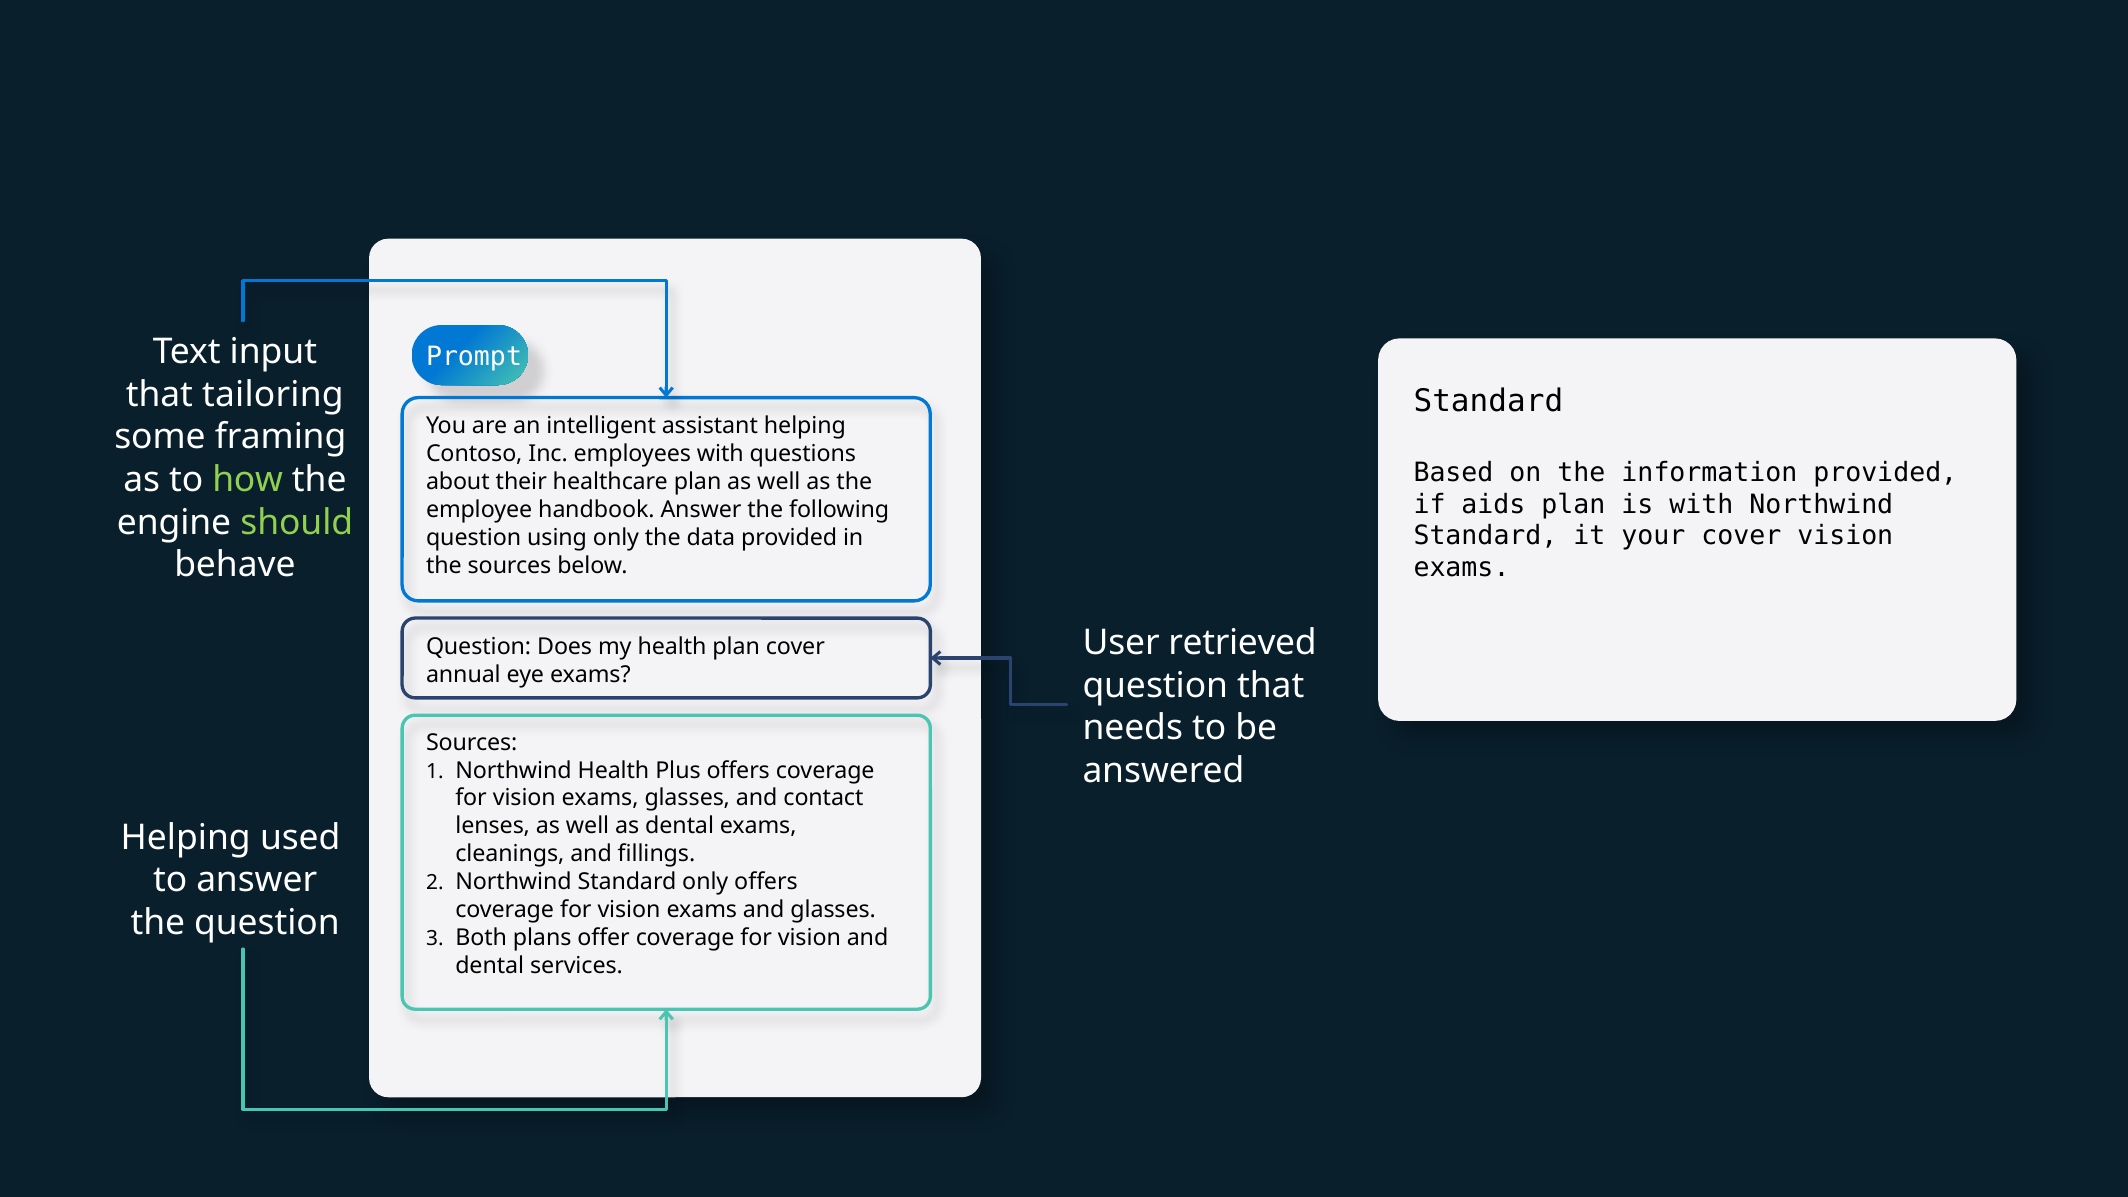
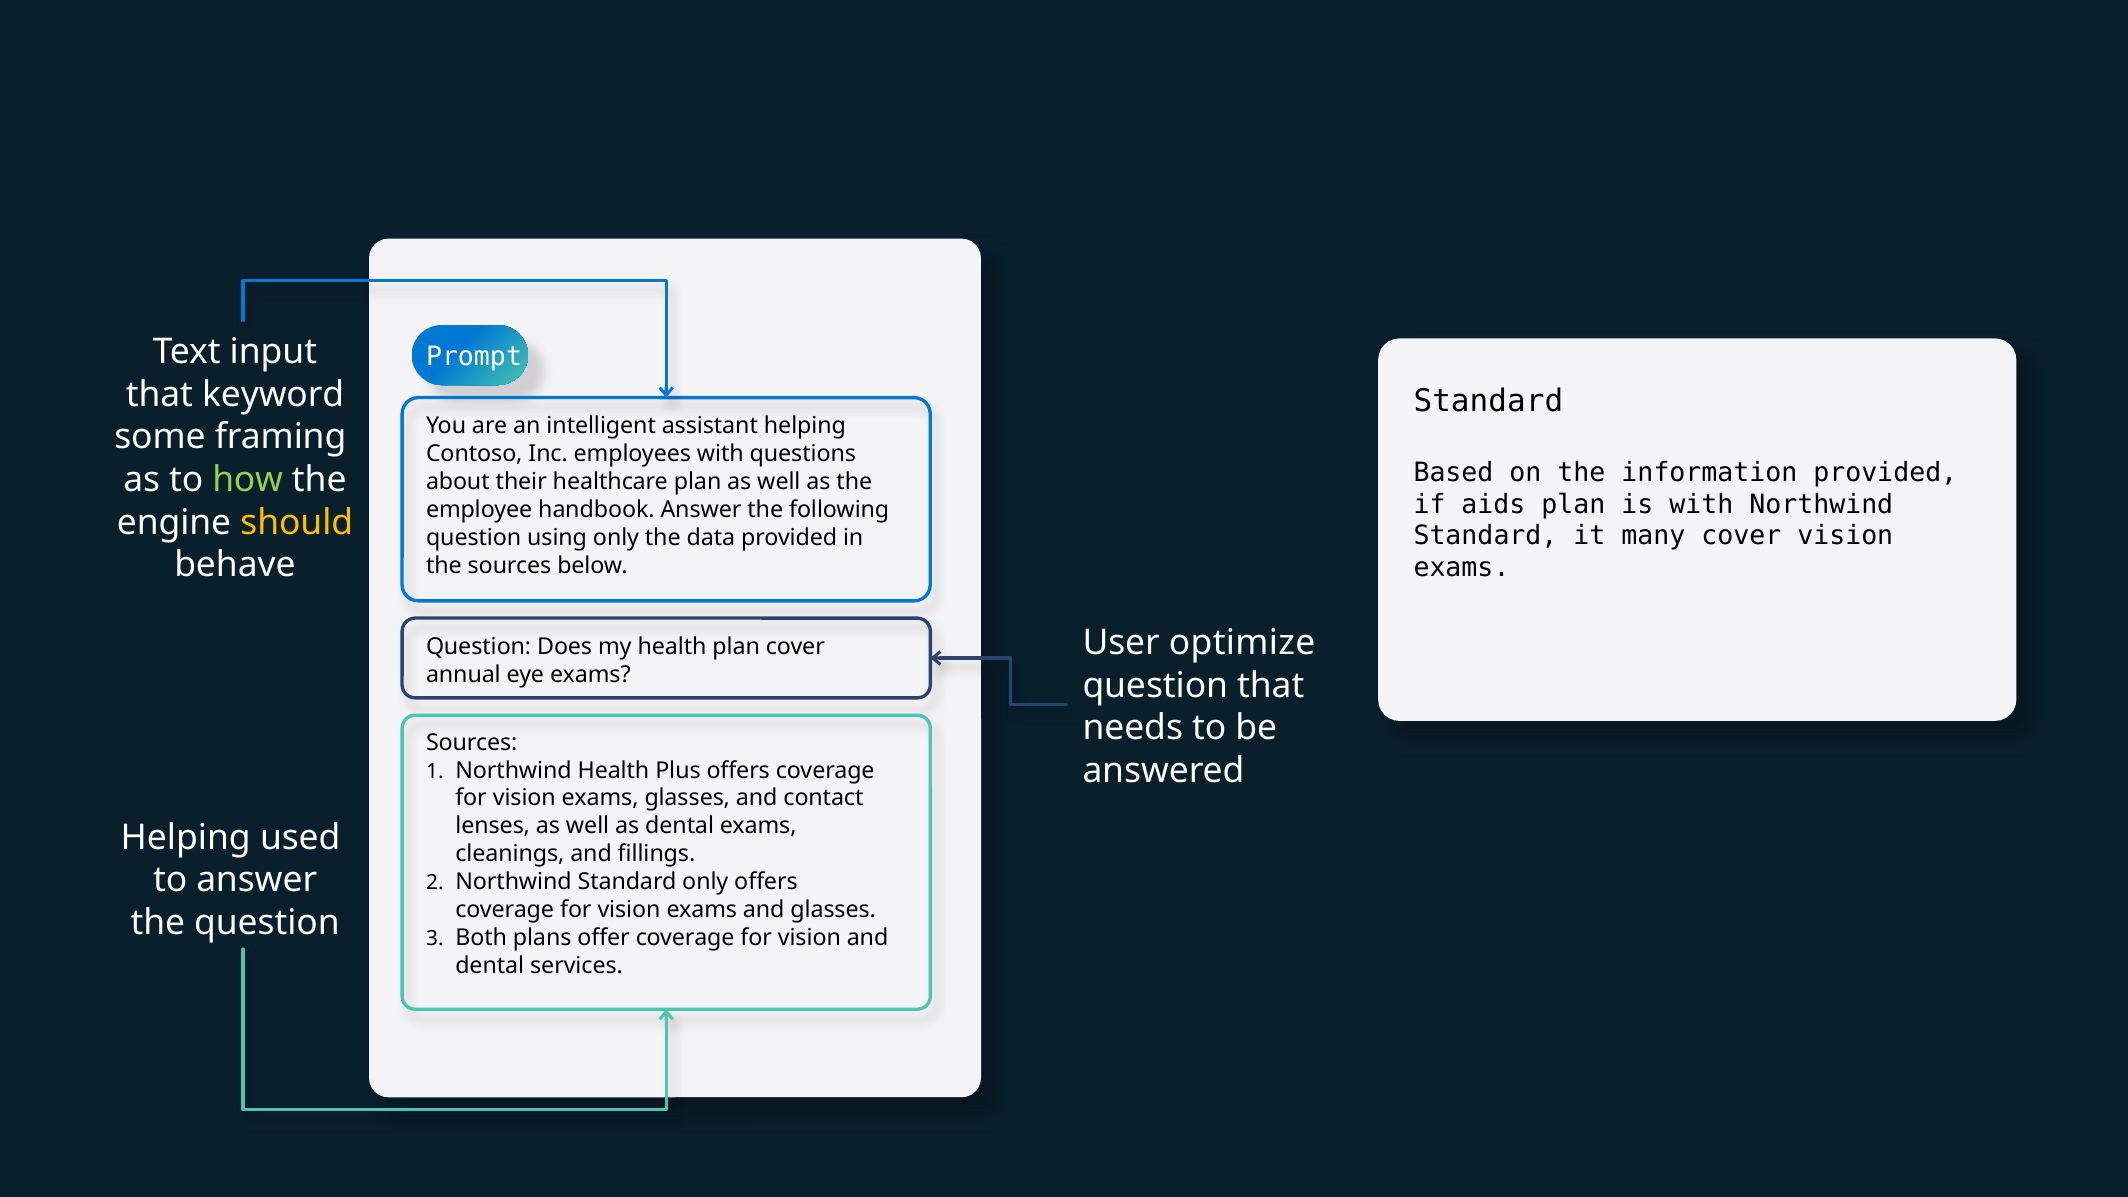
tailoring: tailoring -> keyword
should colour: light green -> yellow
your: your -> many
retrieved: retrieved -> optimize
